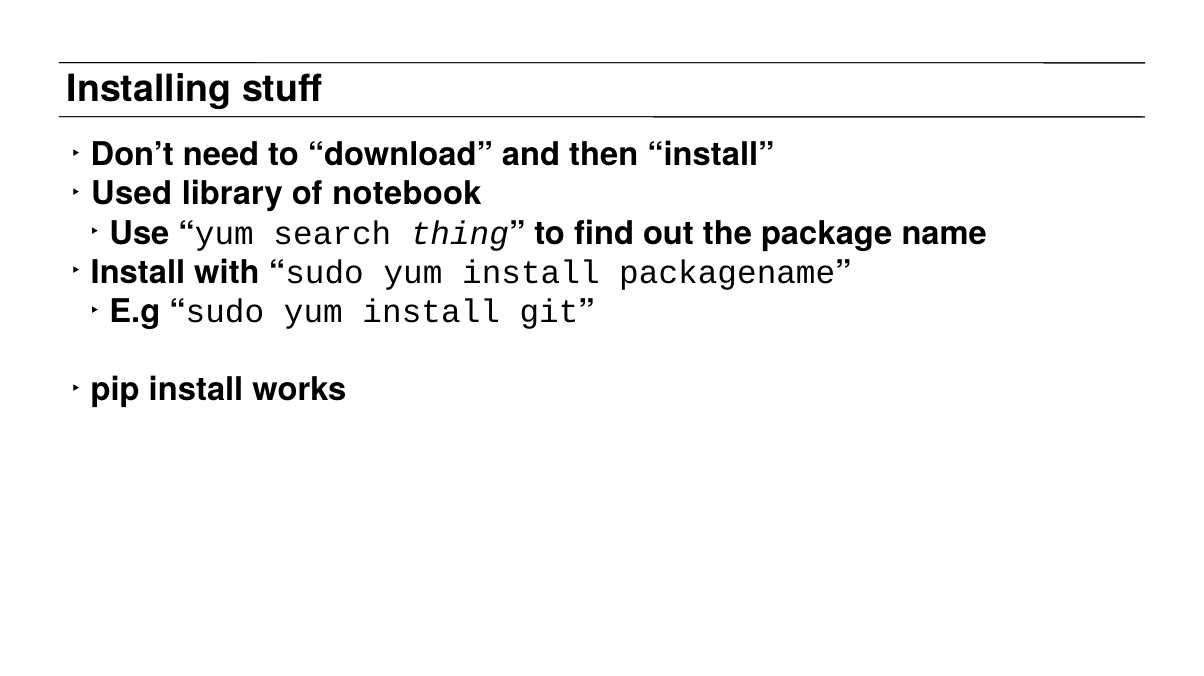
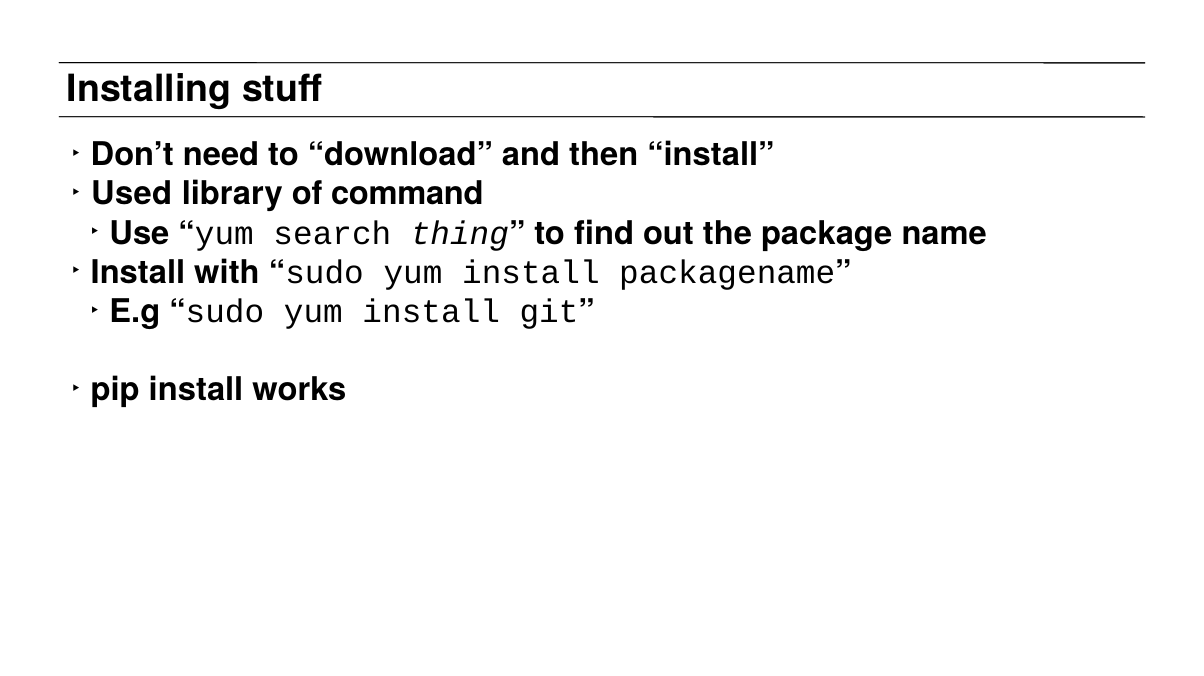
notebook: notebook -> command
